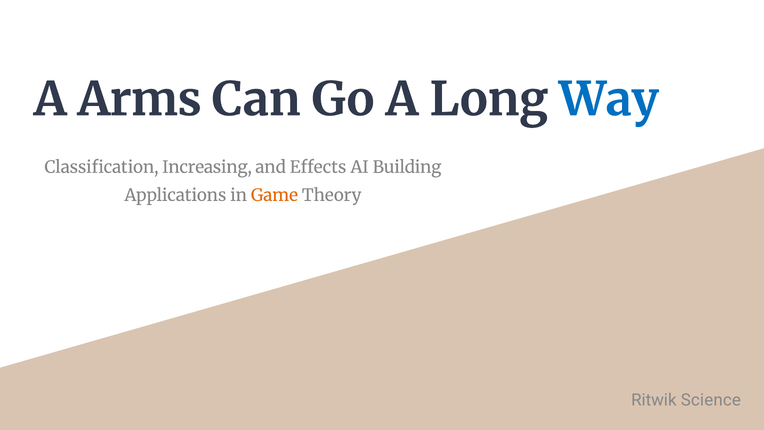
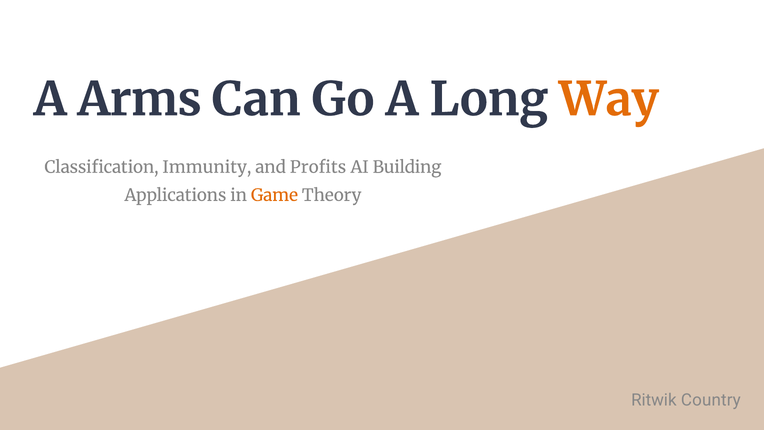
Way colour: blue -> orange
Increasing: Increasing -> Immunity
Effects: Effects -> Profits
Science: Science -> Country
